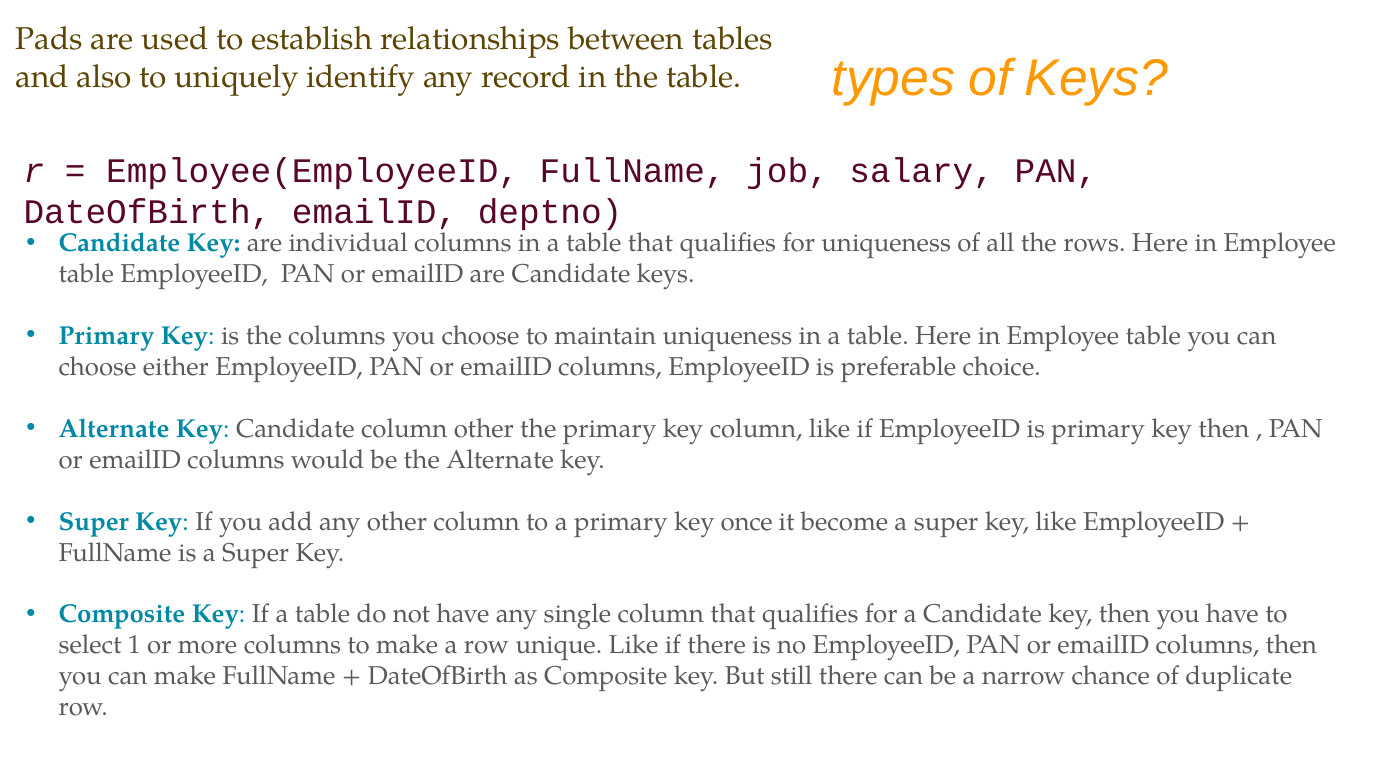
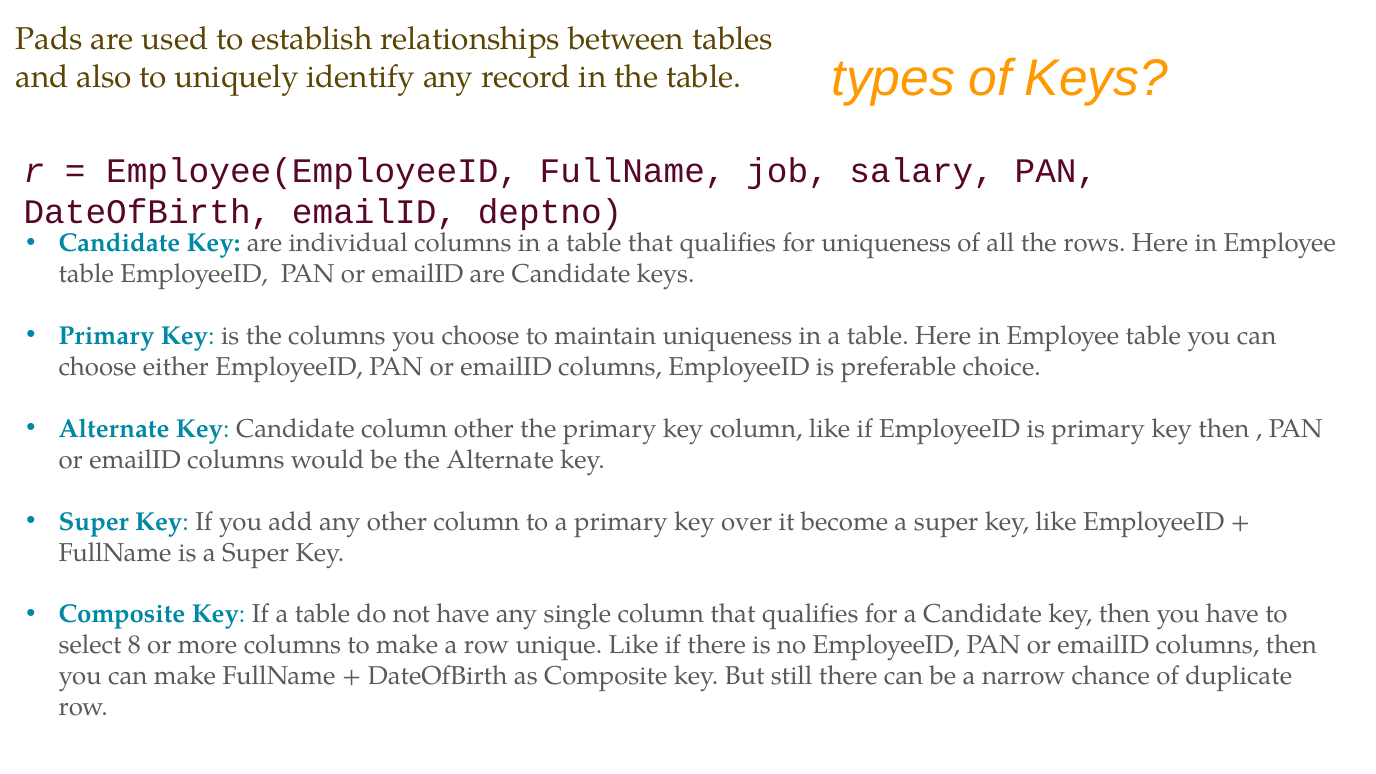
once: once -> over
1: 1 -> 8
